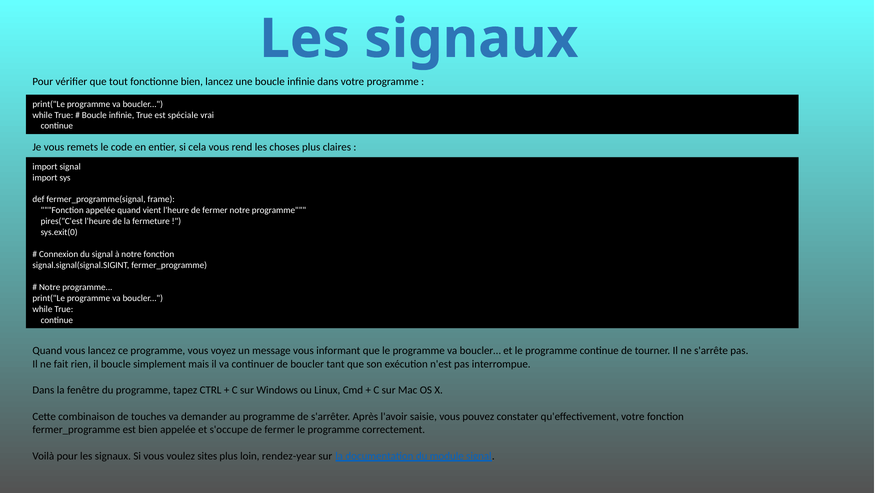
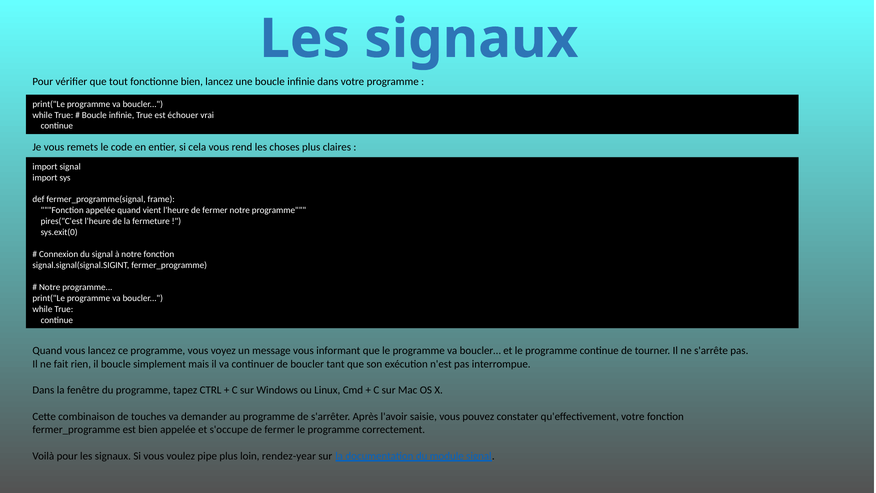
spéciale: spéciale -> échouer
sites: sites -> pipe
